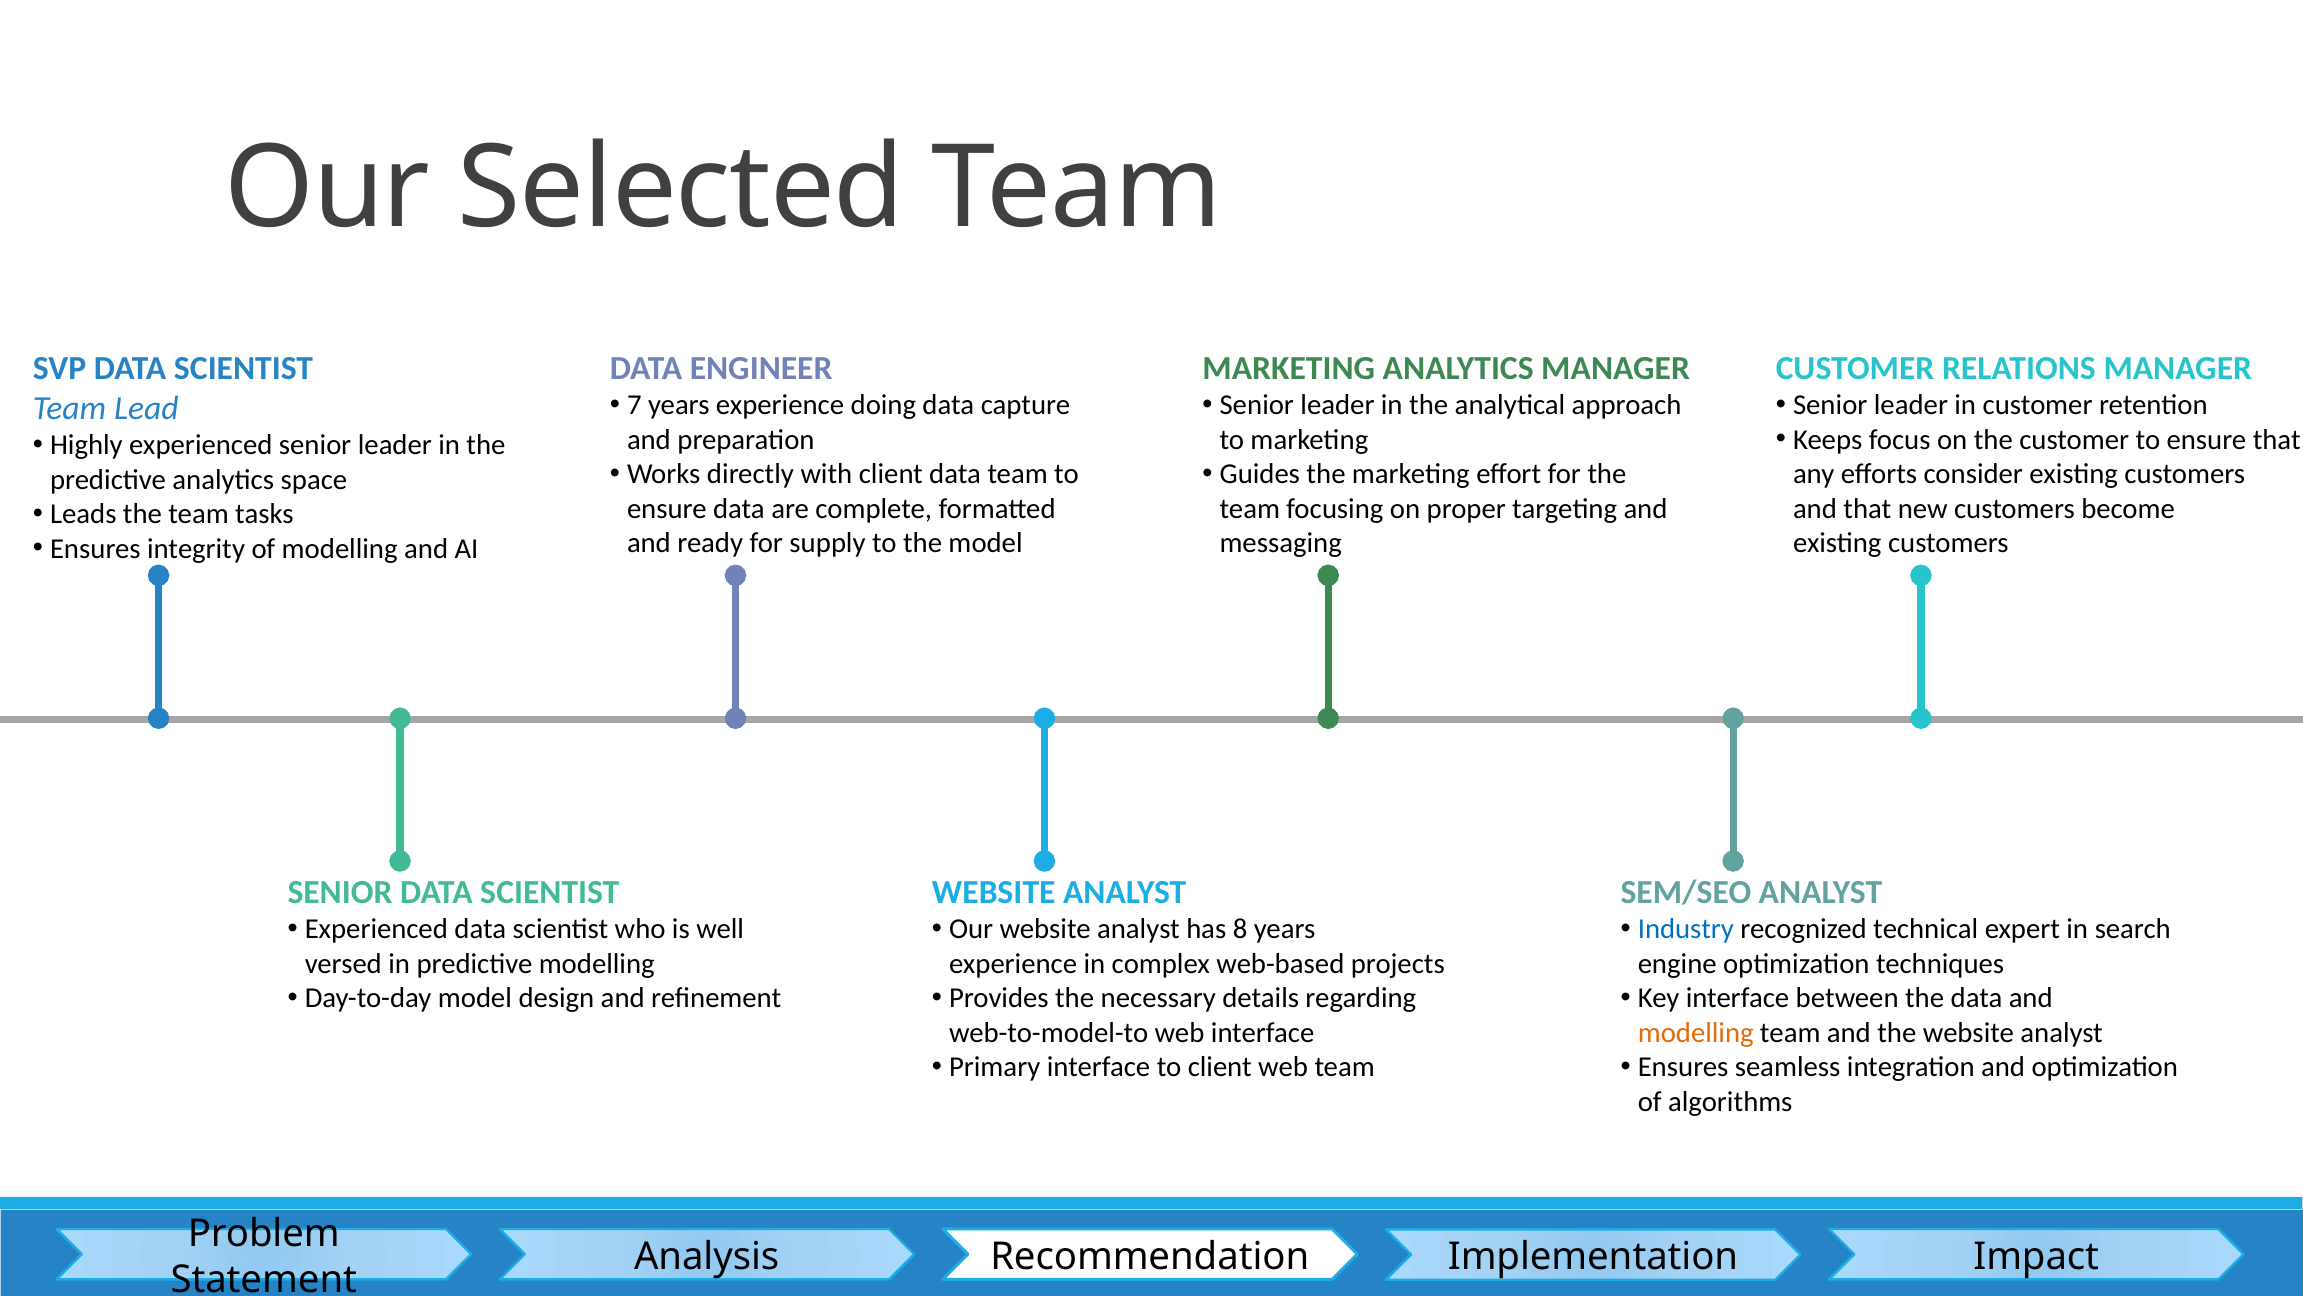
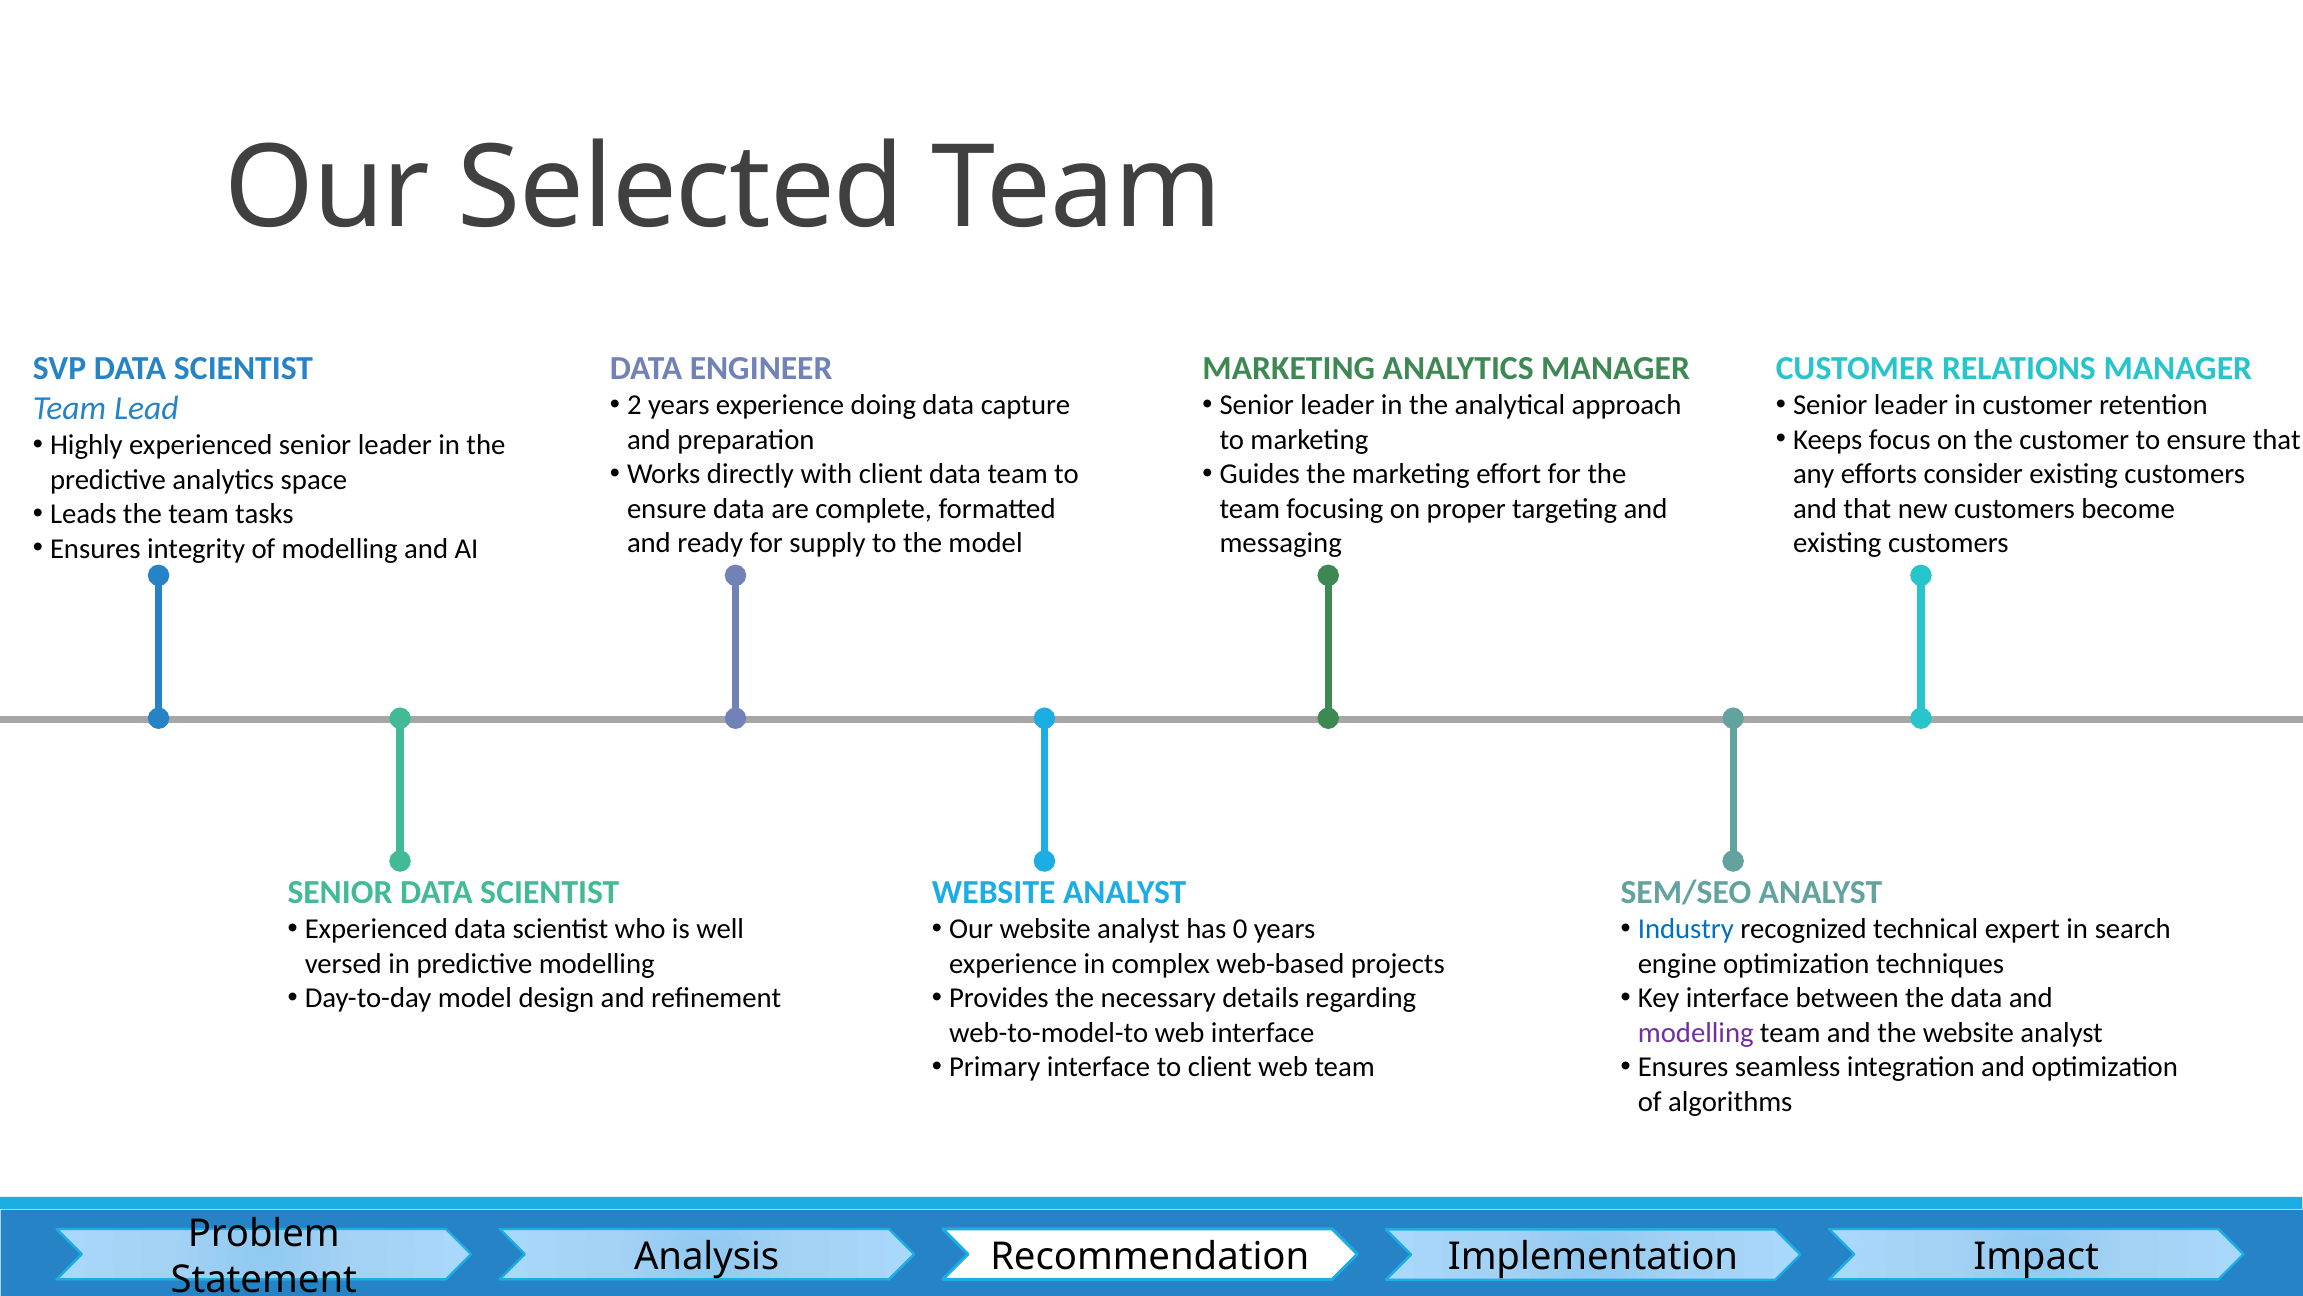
7: 7 -> 2
8: 8 -> 0
modelling at (1696, 1032) colour: orange -> purple
